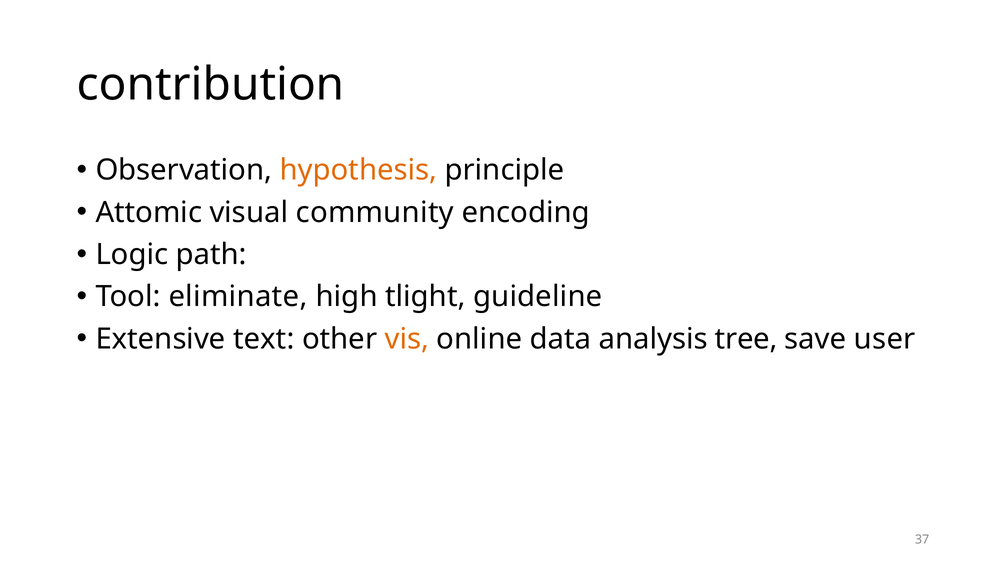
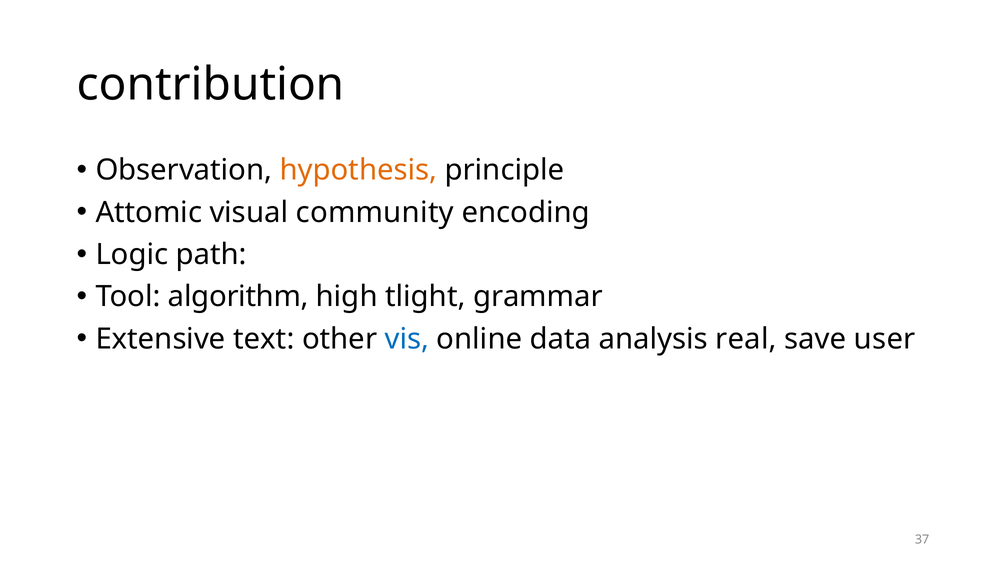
eliminate: eliminate -> algorithm
guideline: guideline -> grammar
vis colour: orange -> blue
tree: tree -> real
